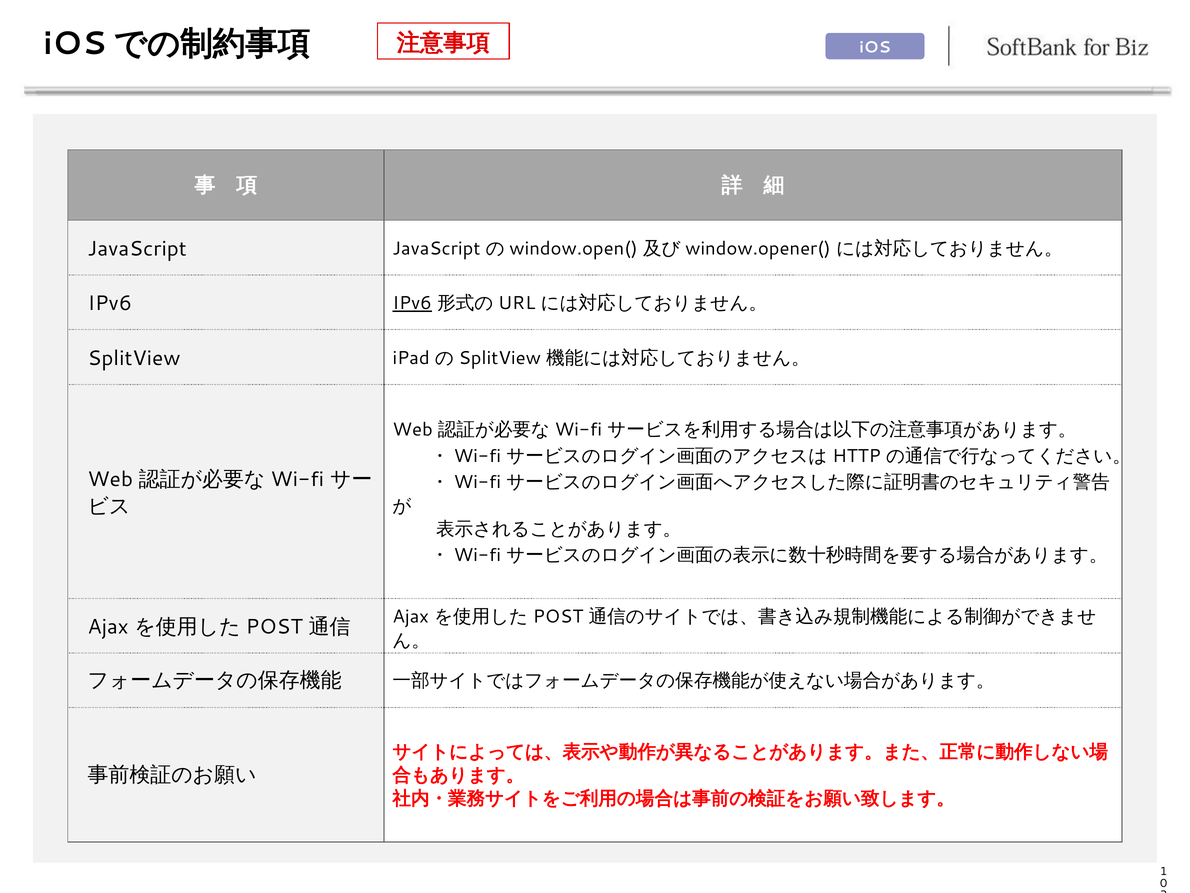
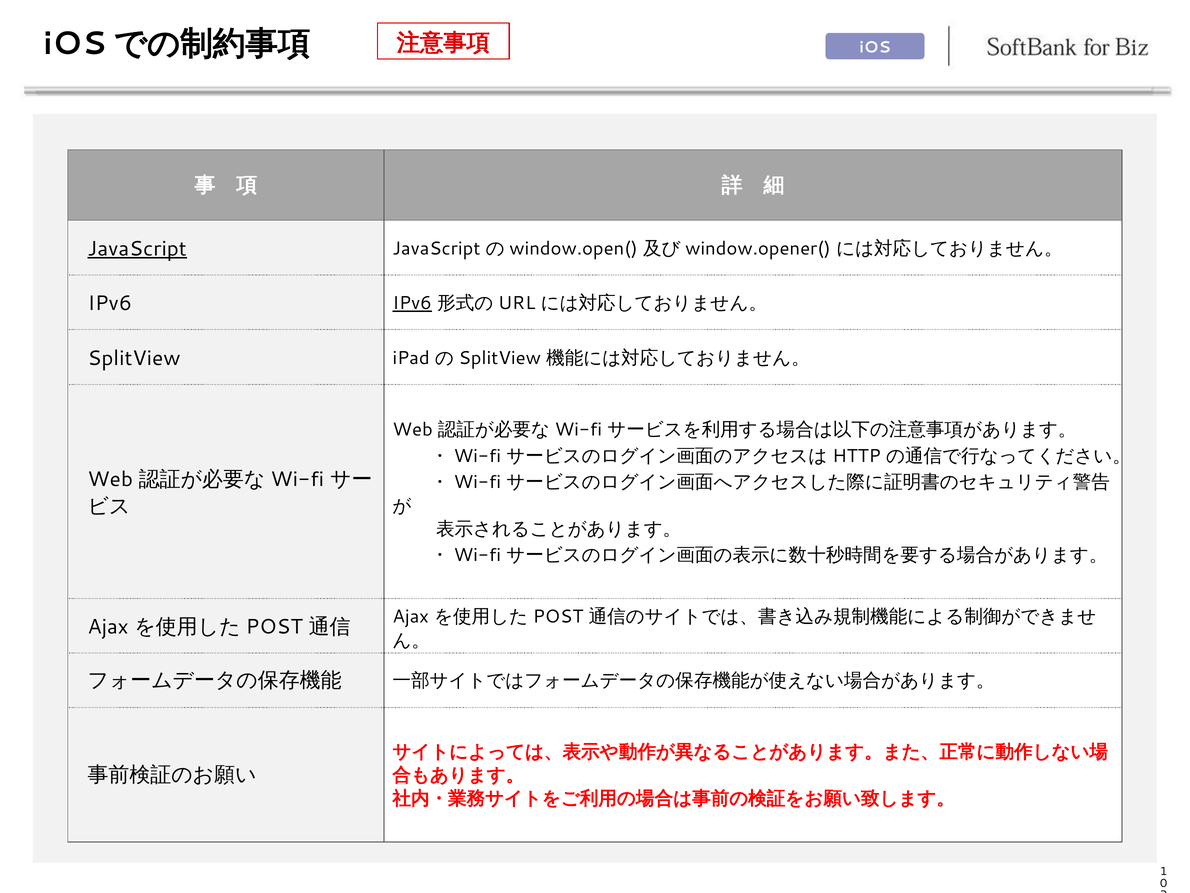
JavaScript at (137, 249) underline: none -> present
